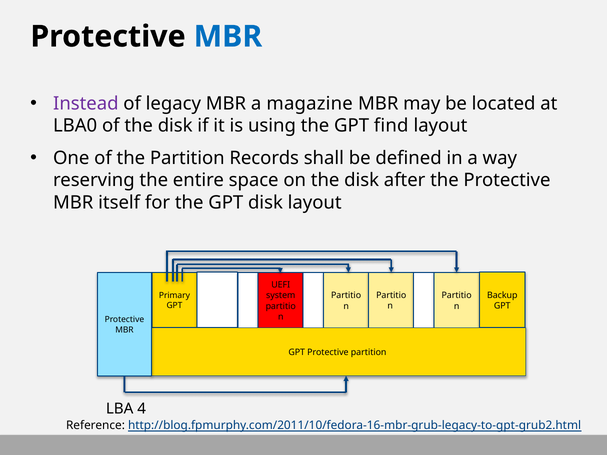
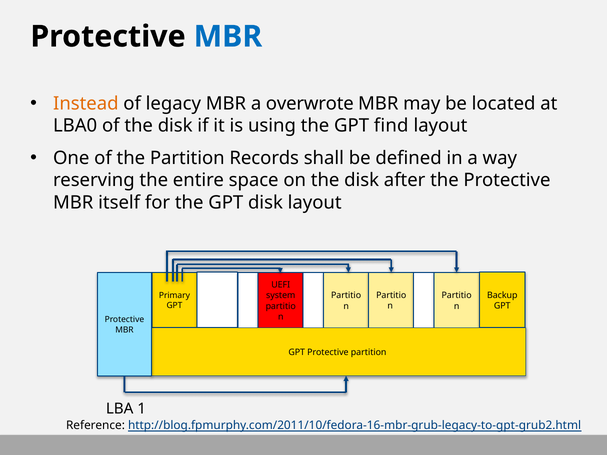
Instead colour: purple -> orange
magazine: magazine -> overwrote
4: 4 -> 1
